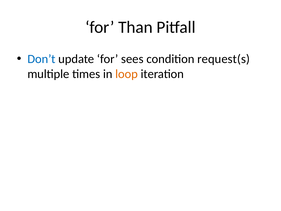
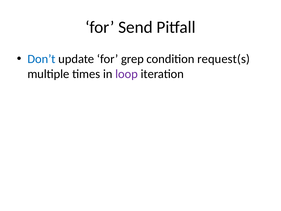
Than: Than -> Send
sees: sees -> grep
loop colour: orange -> purple
